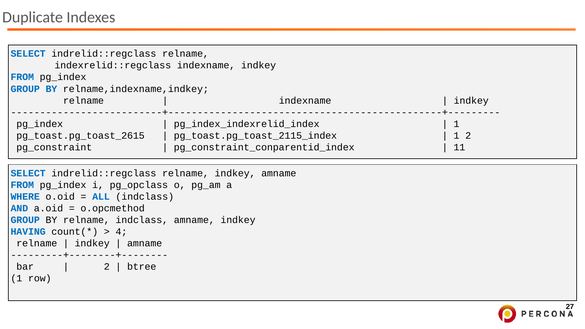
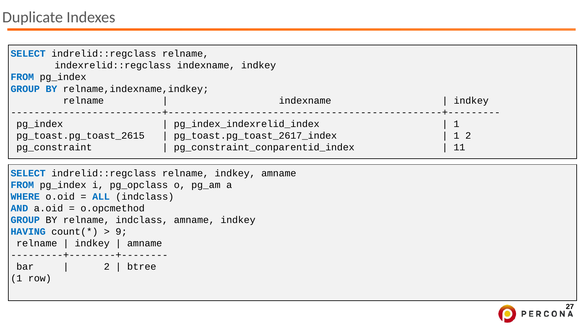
pg_toast.pg_toast_2115_index: pg_toast.pg_toast_2115_index -> pg_toast.pg_toast_2617_index
4: 4 -> 9
